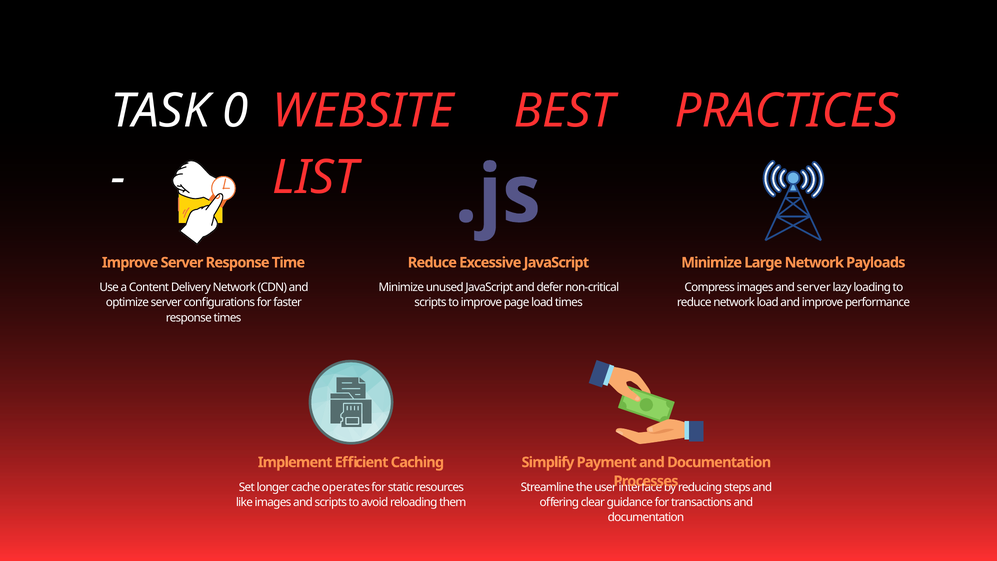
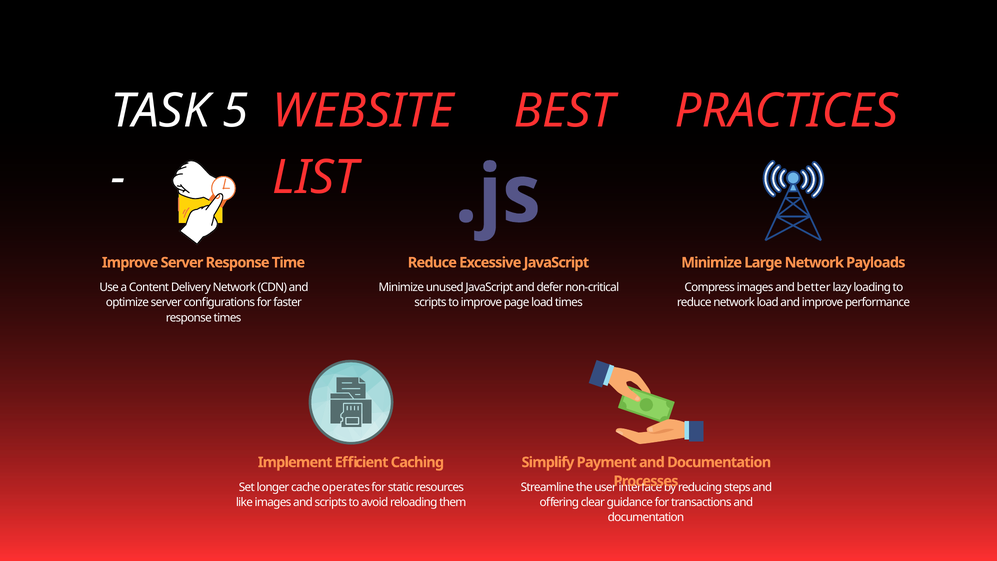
0: 0 -> 5
and server: server -> better
